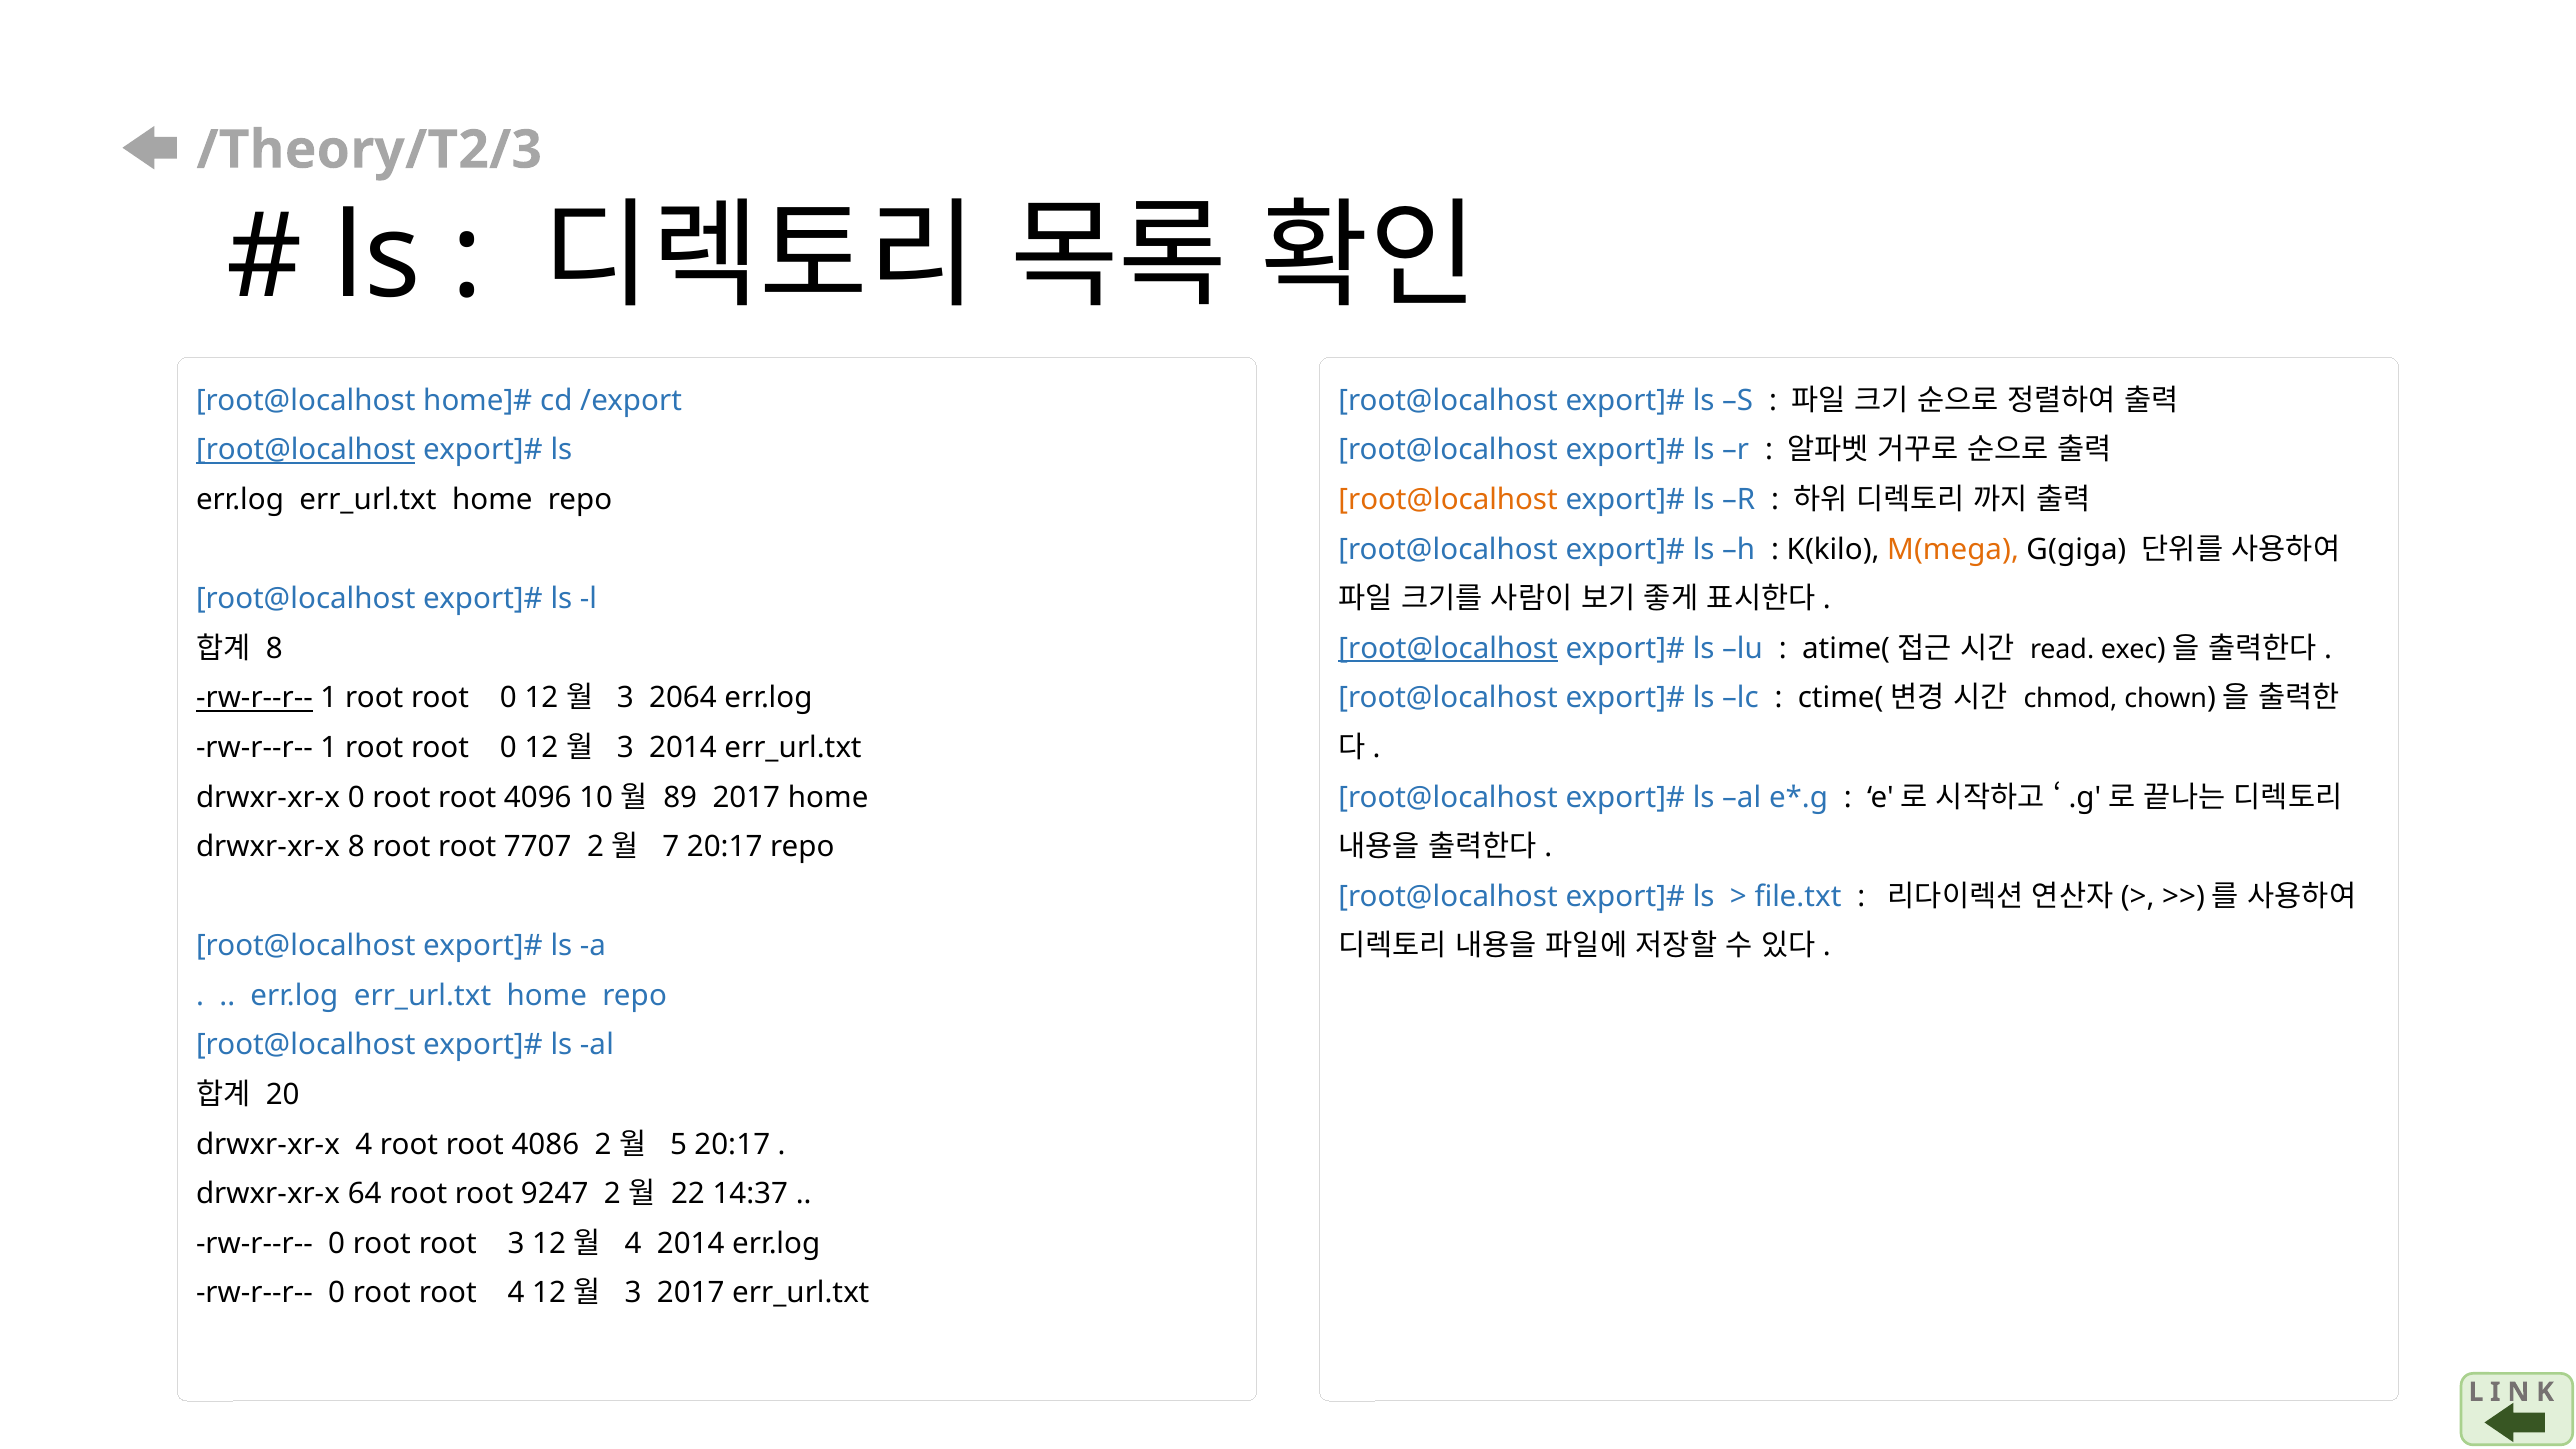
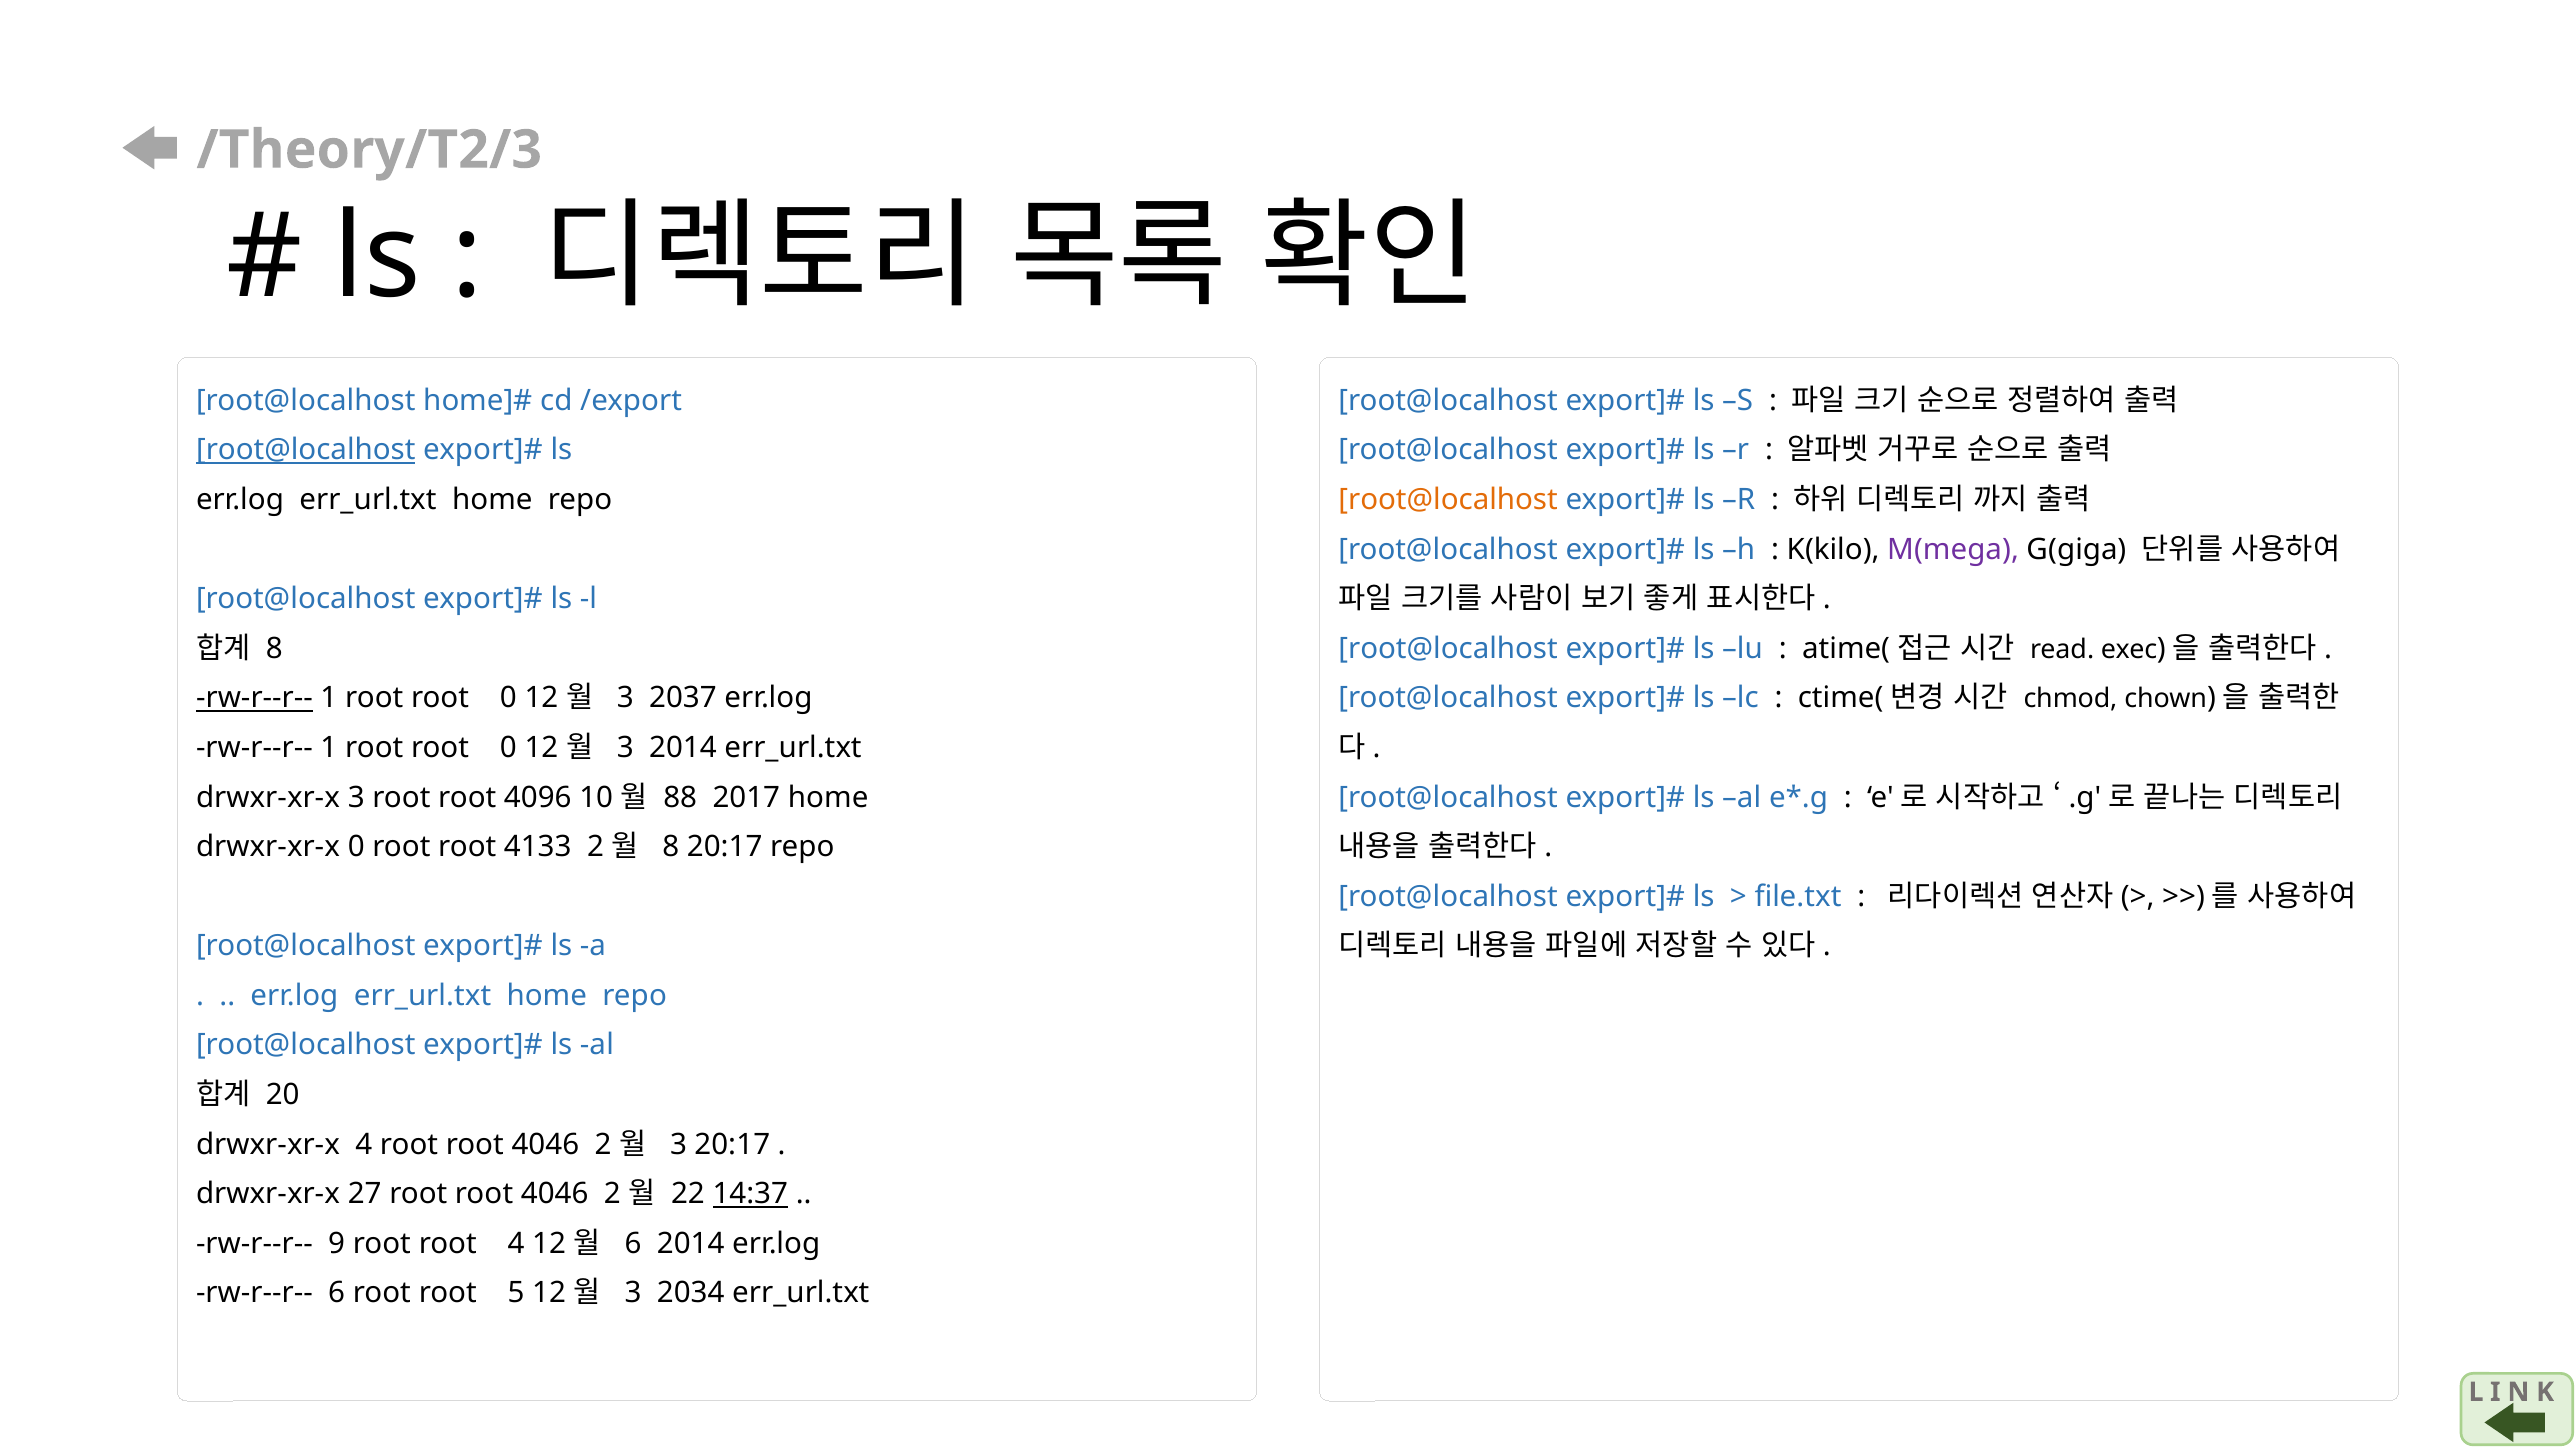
M(mega colour: orange -> purple
root@localhost at (1448, 649) underline: present -> none
2064: 2064 -> 2037
drwxr-xr-x 0: 0 -> 3
89: 89 -> 88
drwxr-xr-x 8: 8 -> 0
7707: 7707 -> 4133
7 at (671, 847): 7 -> 8
4 root root 4086: 4086 -> 4046
5 at (678, 1144): 5 -> 3
64: 64 -> 27
9247 at (555, 1194): 9247 -> 4046
14:37 underline: none -> present
0 at (337, 1244): 0 -> 9
root 3: 3 -> 4
4 at (633, 1244): 4 -> 6
0 at (337, 1293): 0 -> 6
root 4: 4 -> 5
3 2017: 2017 -> 2034
